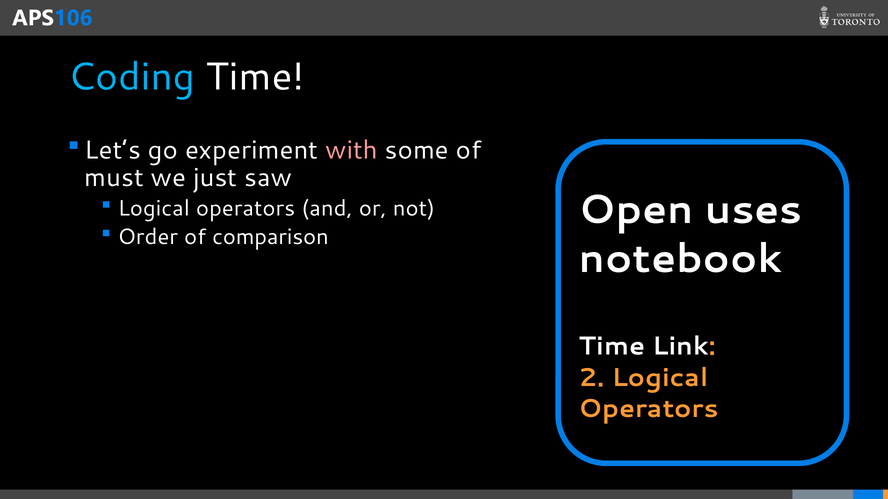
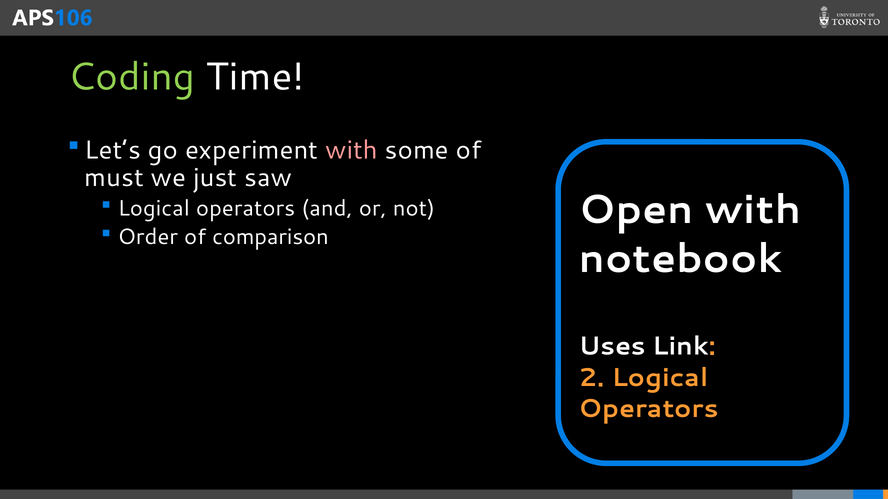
Coding colour: light blue -> light green
Open uses: uses -> with
Time at (612, 347): Time -> Uses
